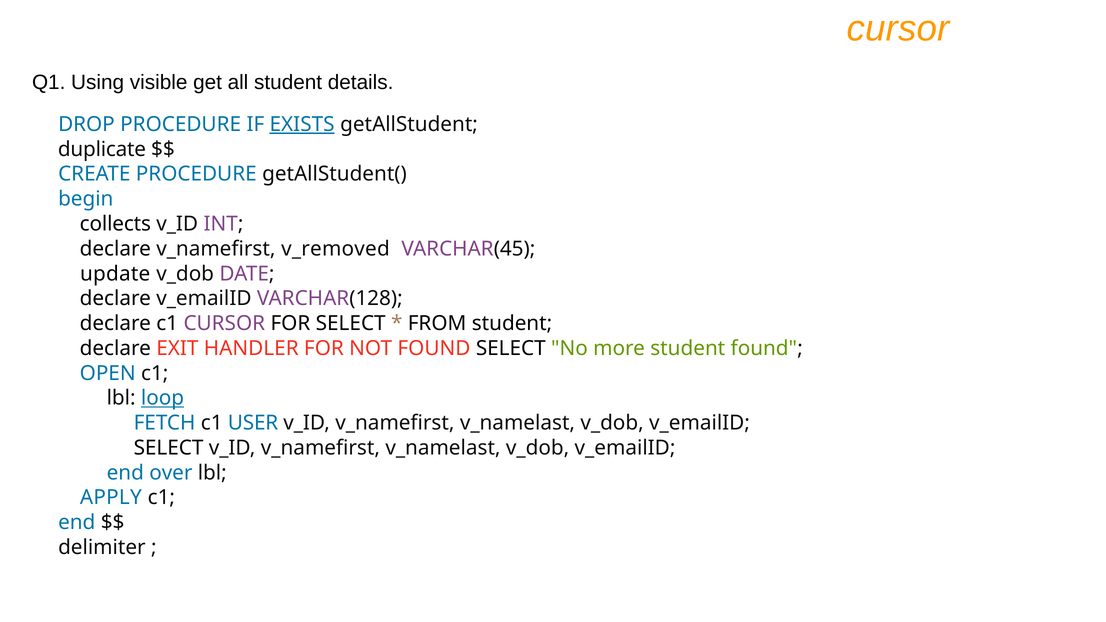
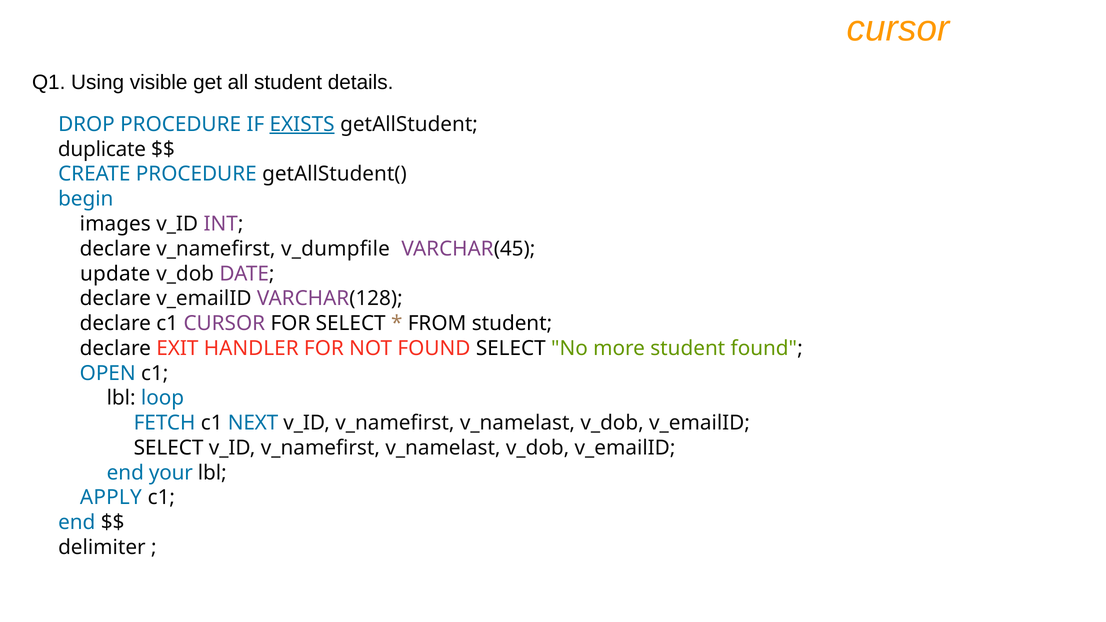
collects: collects -> images
v_removed: v_removed -> v_dumpfile
loop underline: present -> none
USER: USER -> NEXT
over: over -> your
